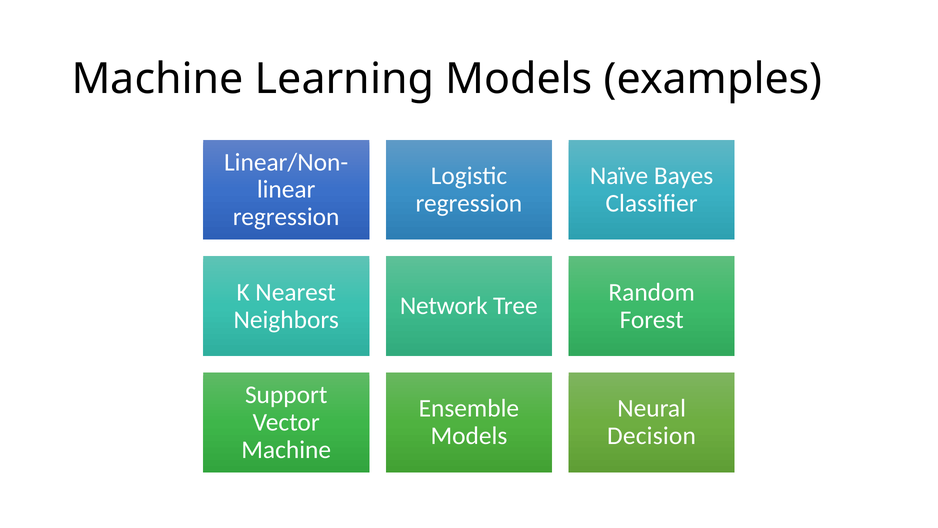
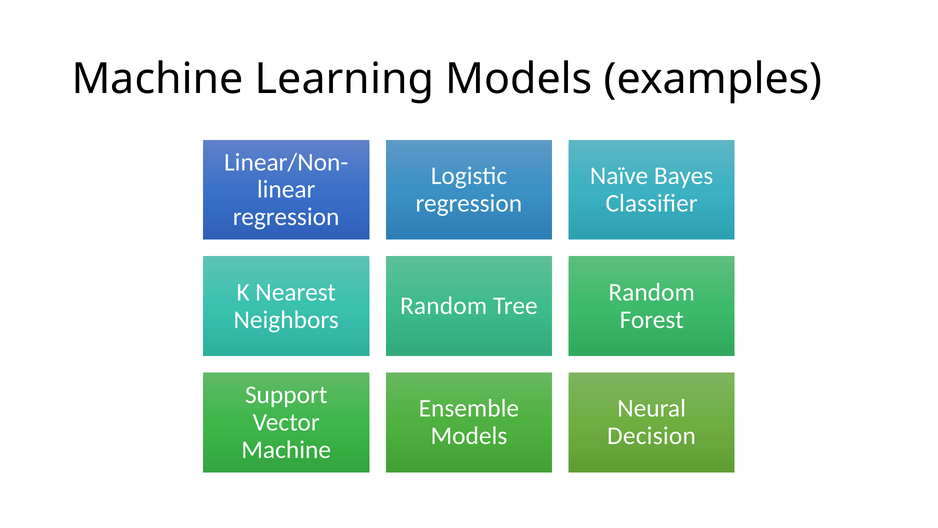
Network at (444, 306): Network -> Random
